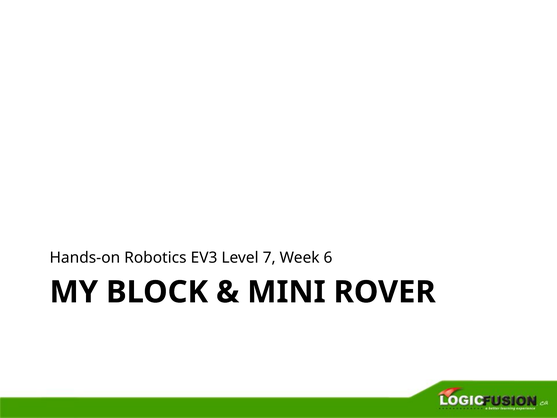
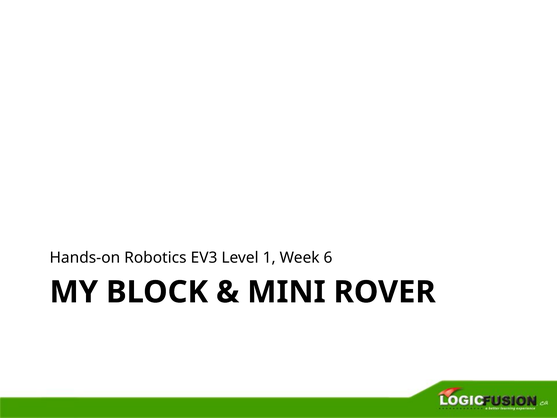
7: 7 -> 1
